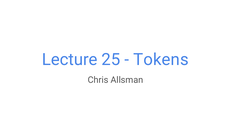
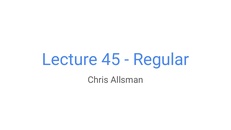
25: 25 -> 45
Tokens: Tokens -> Regular
